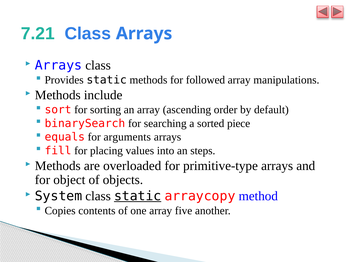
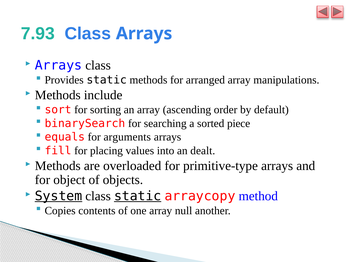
7.21: 7.21 -> 7.93
followed: followed -> arranged
steps: steps -> dealt
System underline: none -> present
five: five -> null
